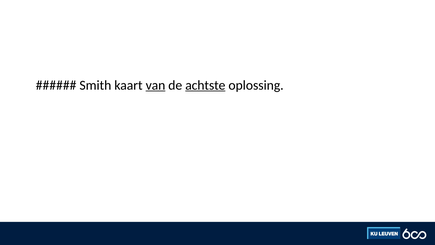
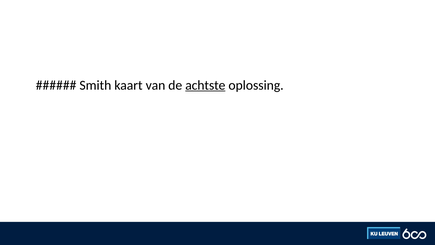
van underline: present -> none
